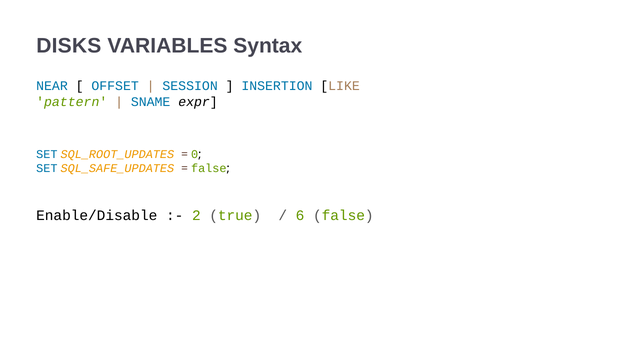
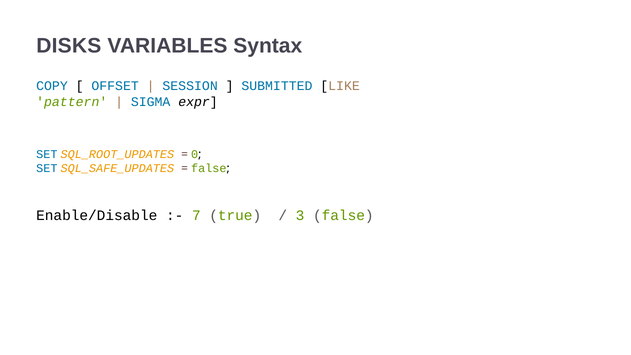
NEAR: NEAR -> COPY
INSERTION: INSERTION -> SUBMITTED
SNAME: SNAME -> SIGMA
2: 2 -> 7
6: 6 -> 3
